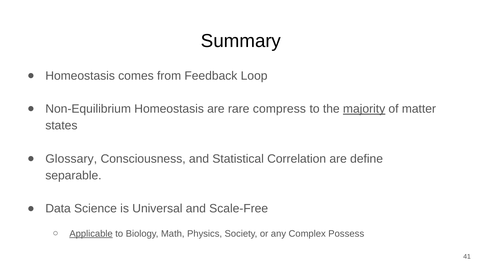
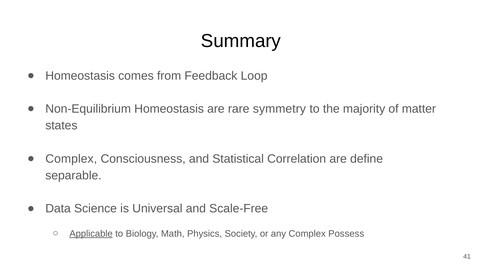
compress: compress -> symmetry
majority underline: present -> none
Glossary at (71, 159): Glossary -> Complex
